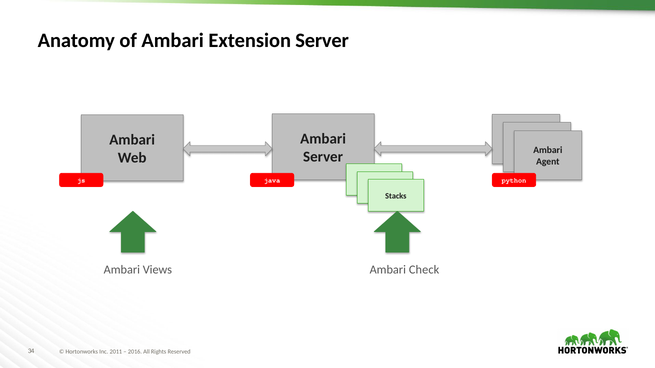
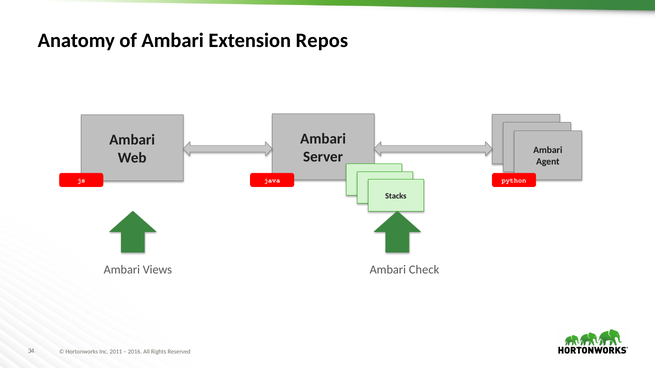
Extension Server: Server -> Repos
